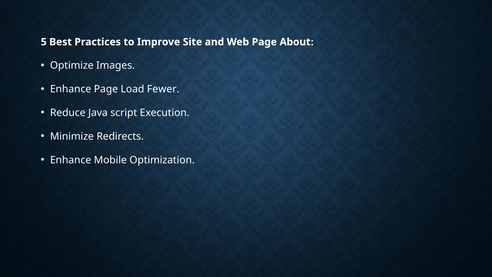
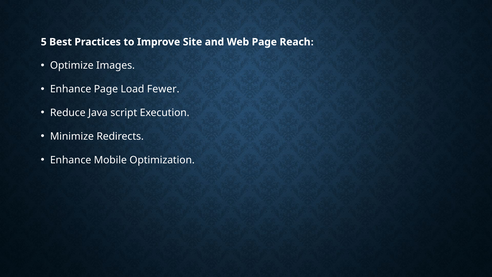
About: About -> Reach
